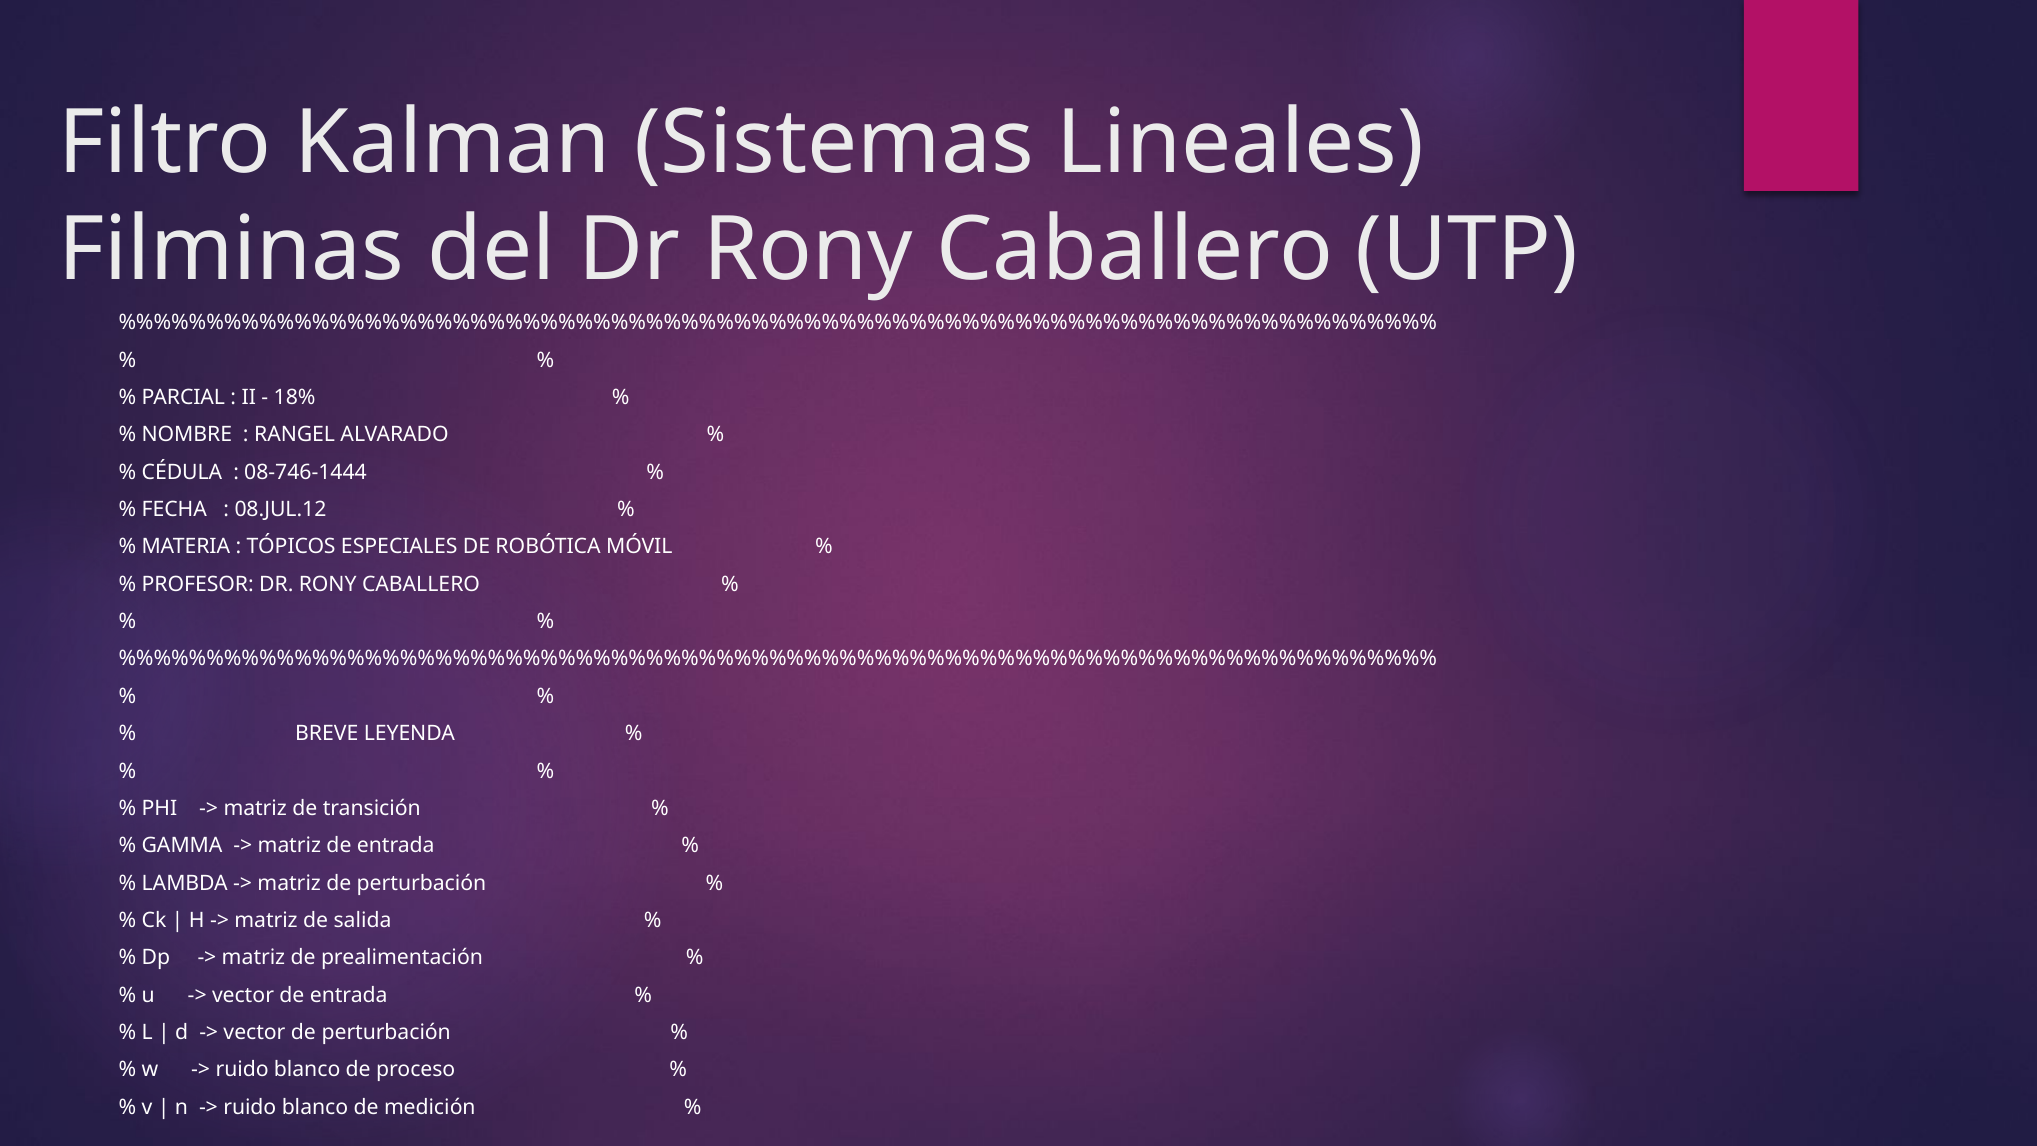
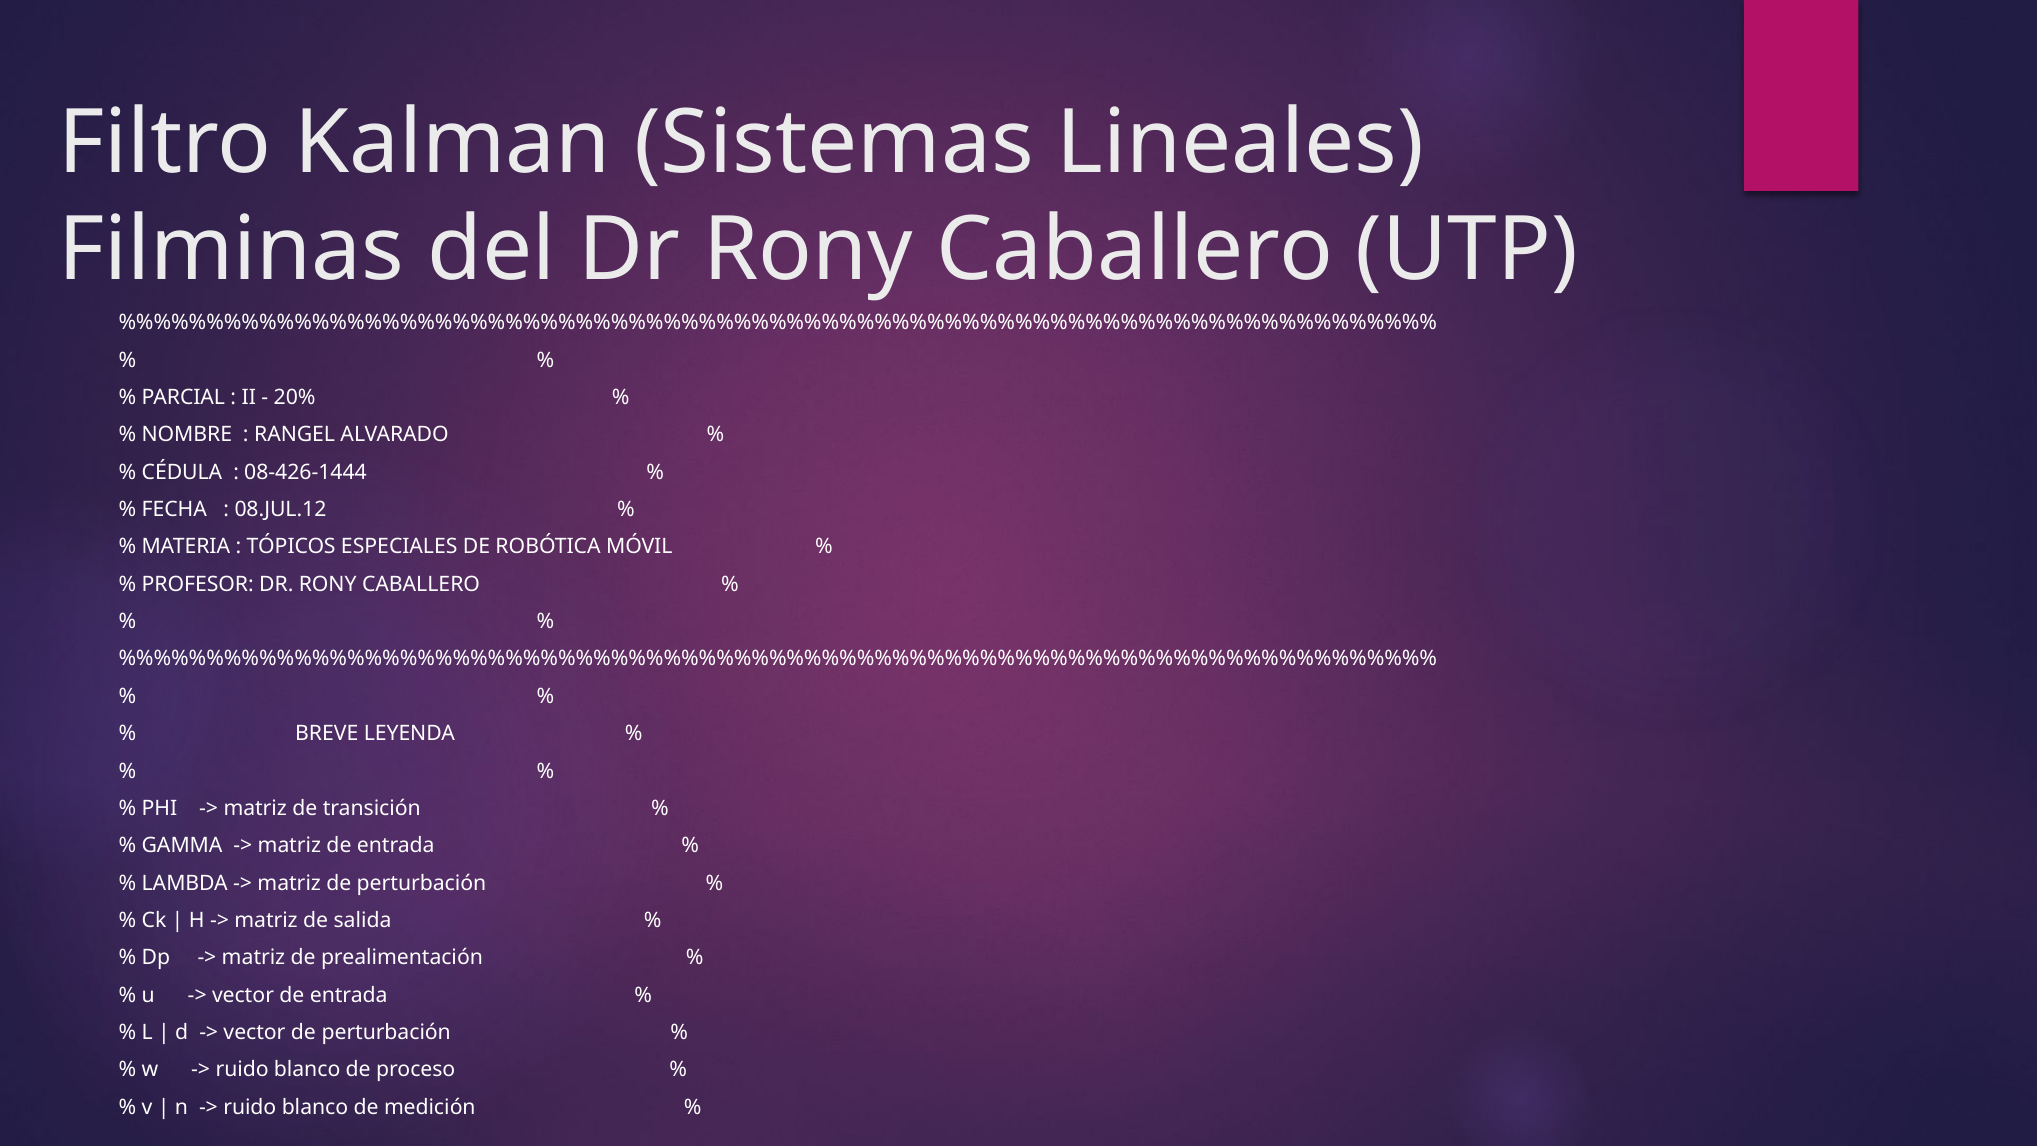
18%: 18% -> 20%
08-746-1444: 08-746-1444 -> 08-426-1444
